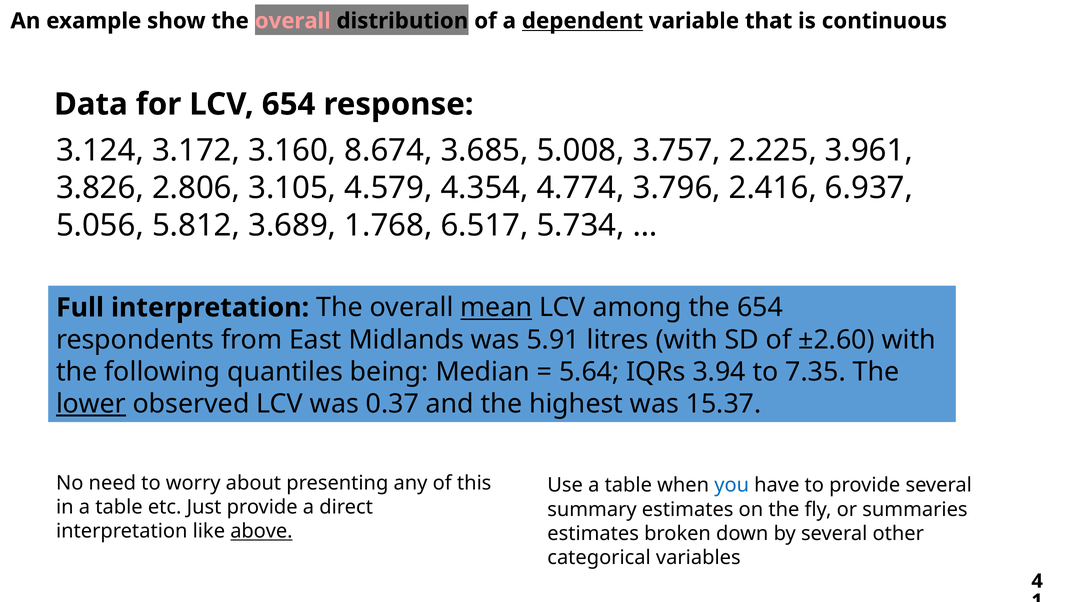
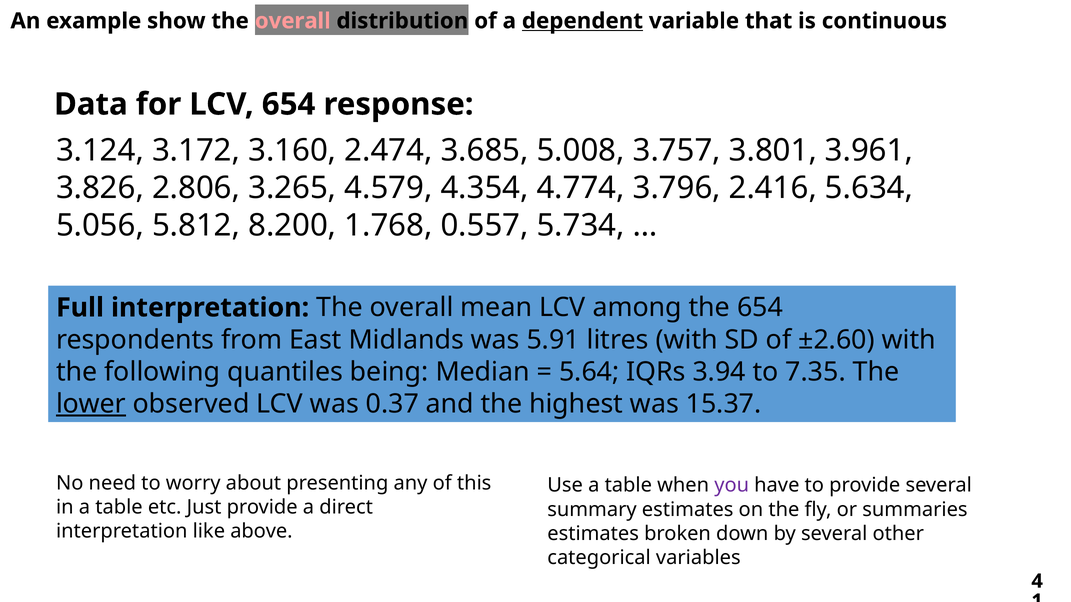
8.674: 8.674 -> 2.474
2.225: 2.225 -> 3.801
3.105: 3.105 -> 3.265
6.937: 6.937 -> 5.634
3.689: 3.689 -> 8.200
6.517: 6.517 -> 0.557
mean underline: present -> none
you colour: blue -> purple
above underline: present -> none
